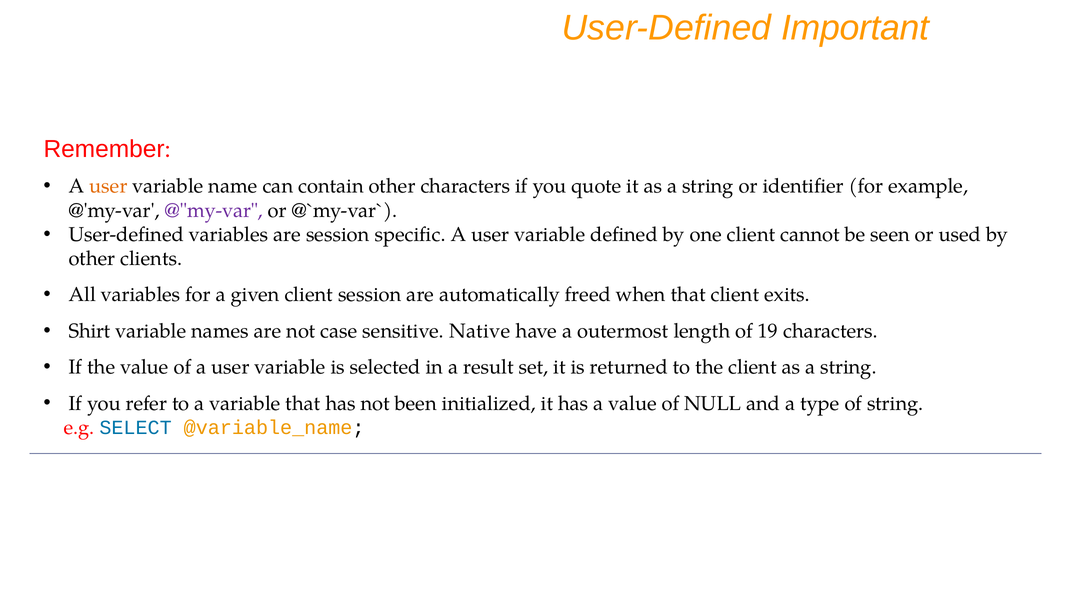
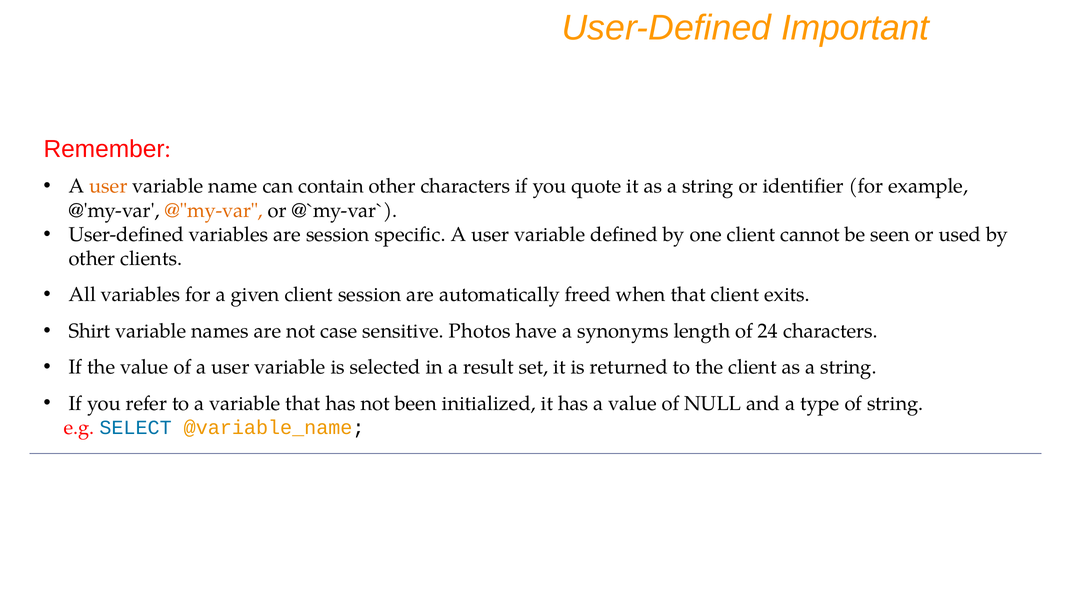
@"my-var colour: purple -> orange
Native: Native -> Photos
outermost: outermost -> synonyms
19: 19 -> 24
